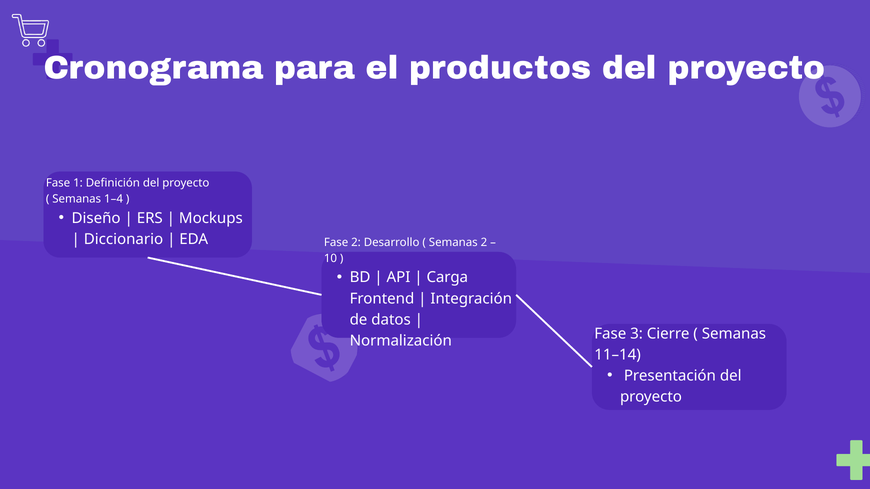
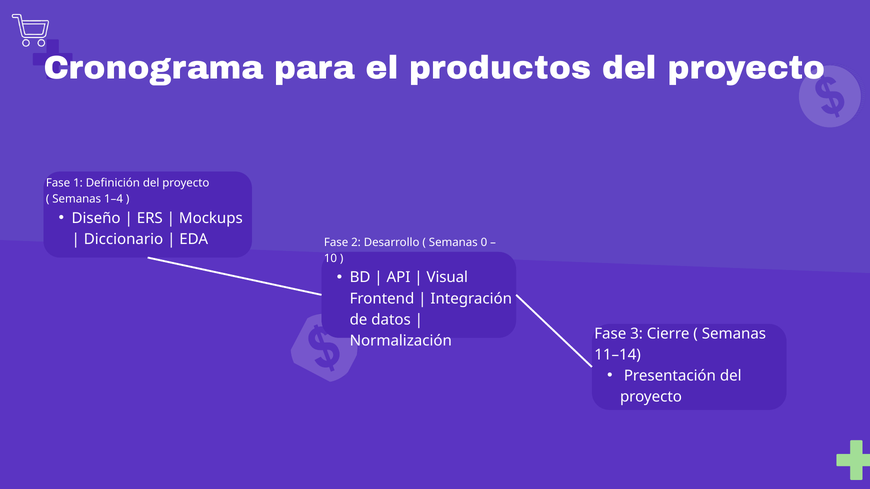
Semanas 2: 2 -> 0
Carga: Carga -> Visual
